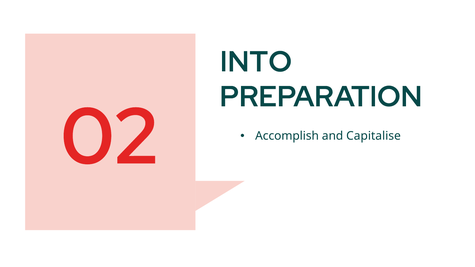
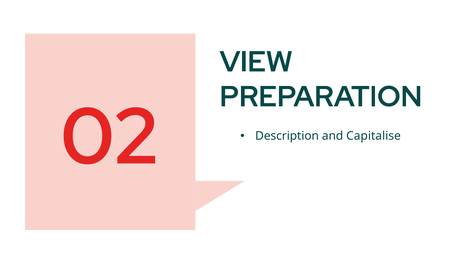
INTO: INTO -> VIEW
Accomplish: Accomplish -> Description
